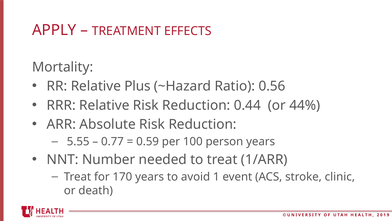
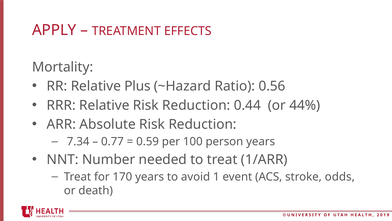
5.55: 5.55 -> 7.34
clinic: clinic -> odds
